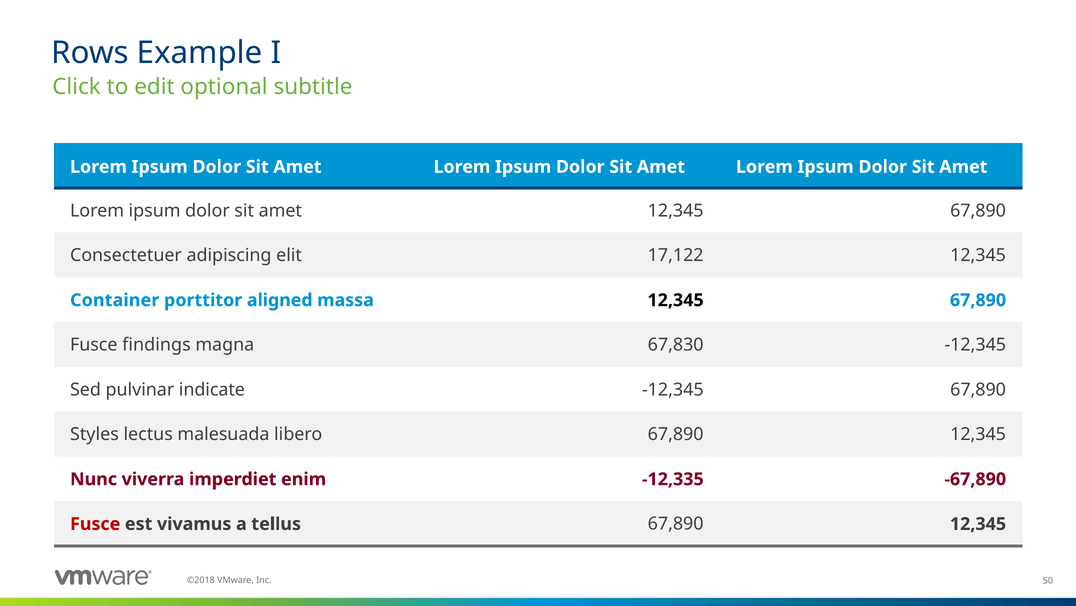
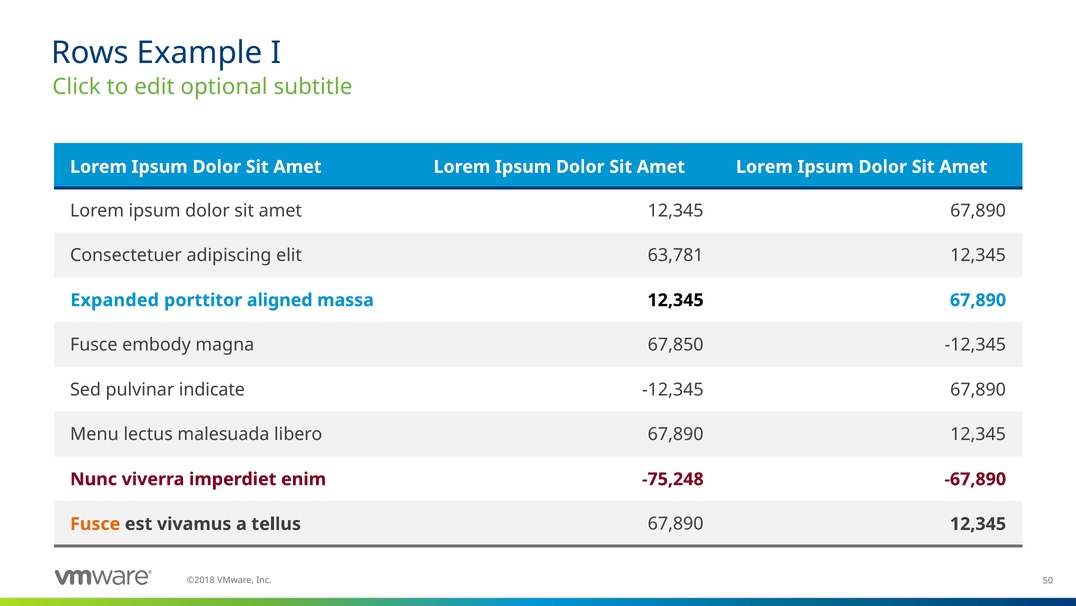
17,122: 17,122 -> 63,781
Container: Container -> Expanded
findings: findings -> embody
67,830: 67,830 -> 67,850
Styles: Styles -> Menu
-12,335: -12,335 -> -75,248
Fusce at (95, 524) colour: red -> orange
